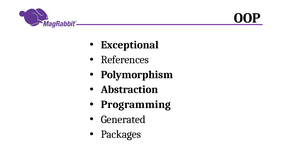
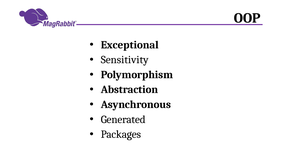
References: References -> Sensitivity
Programming: Programming -> Asynchronous
